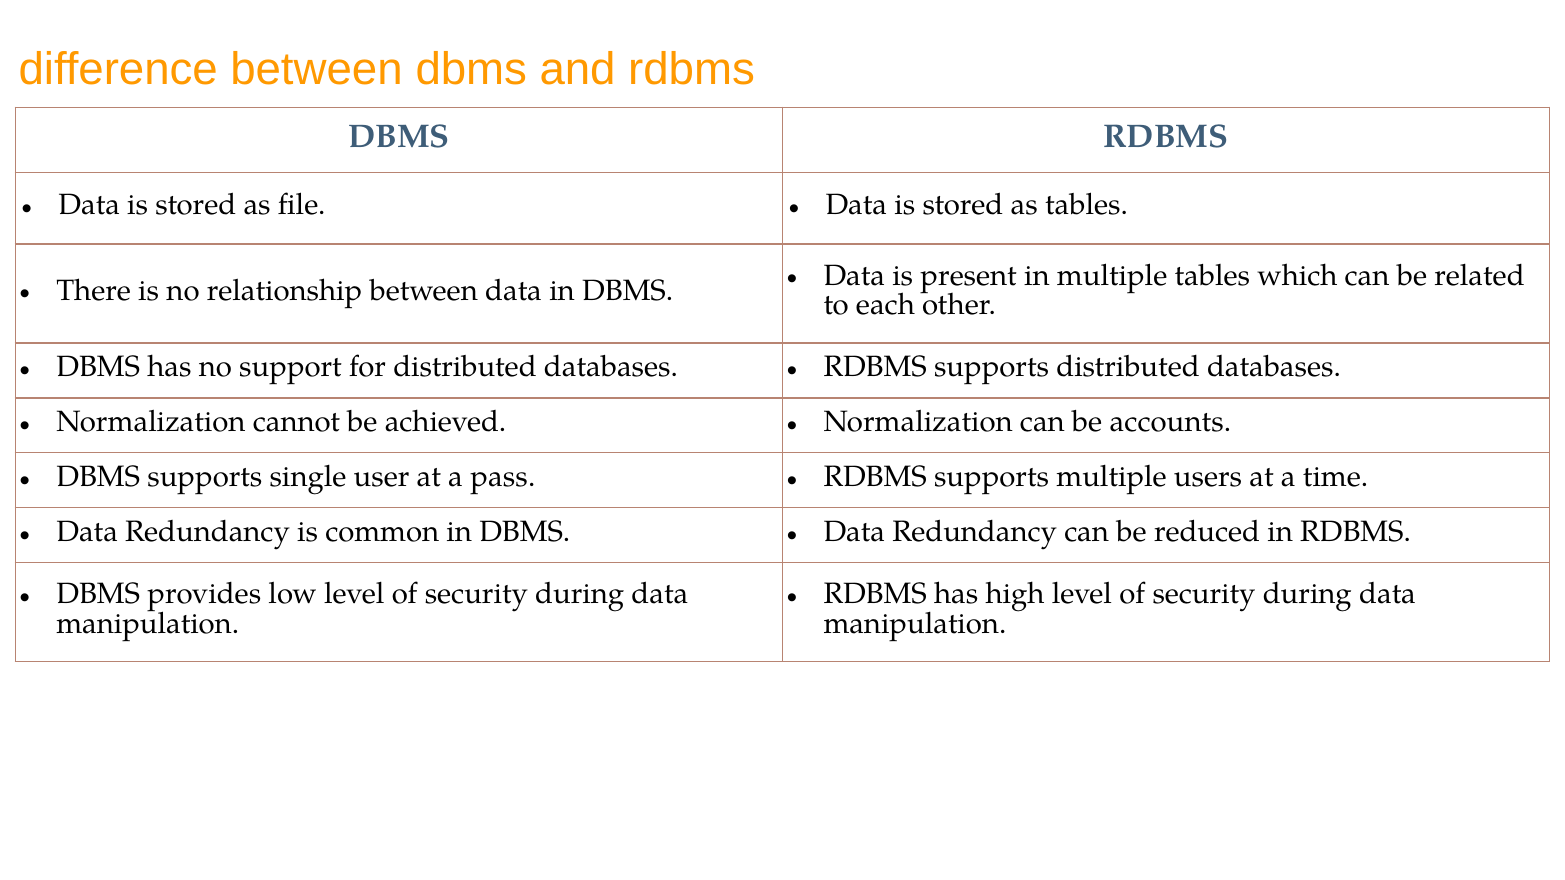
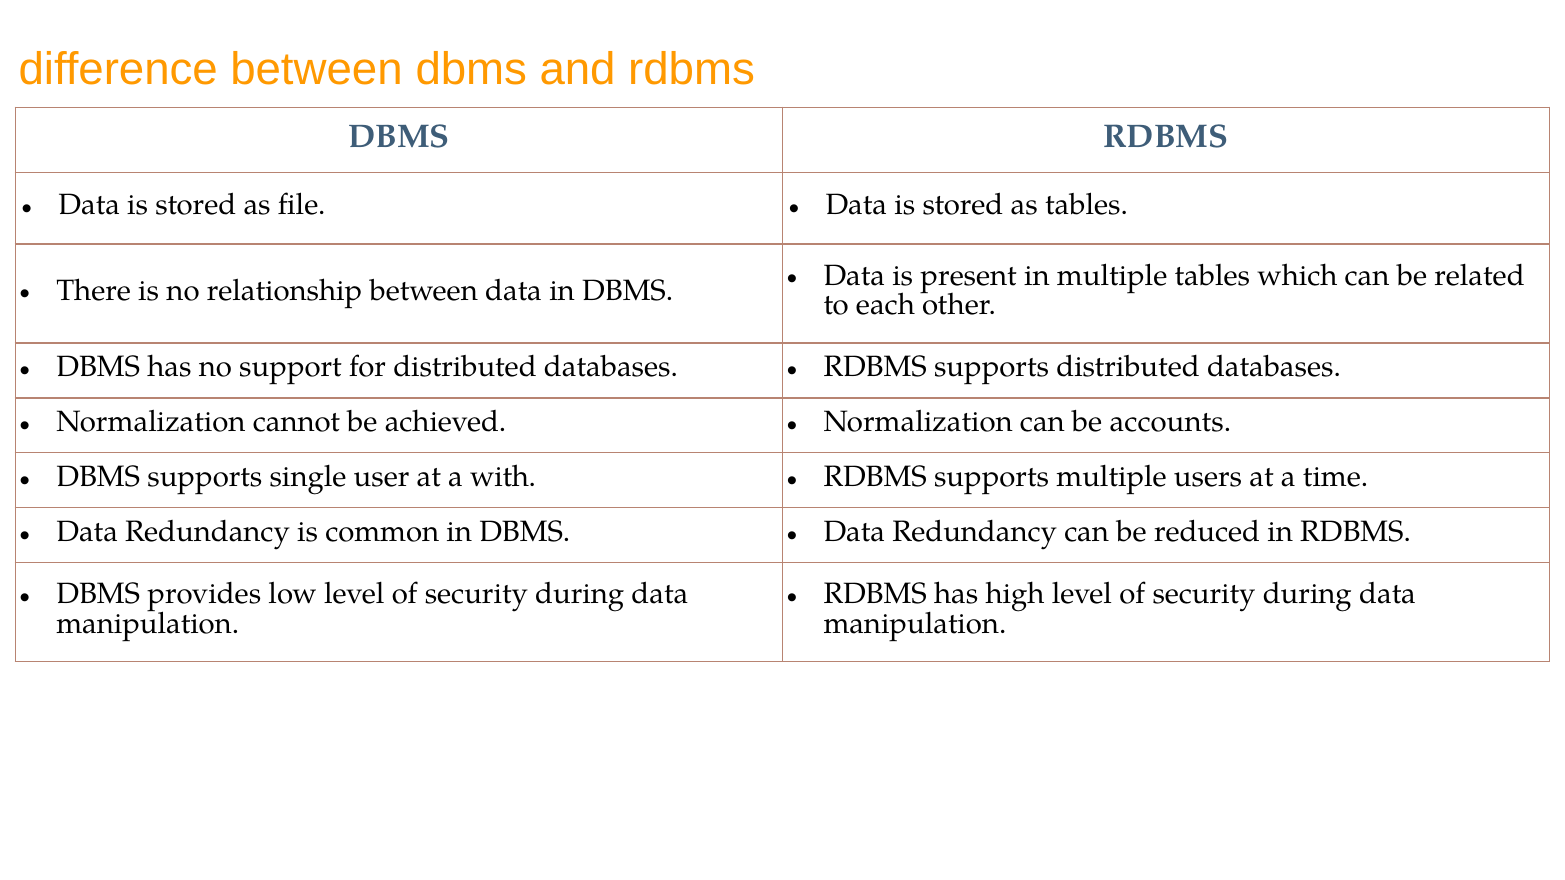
pass: pass -> with
